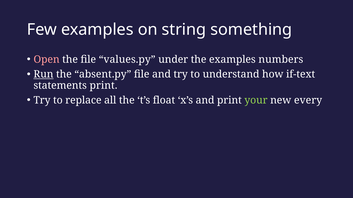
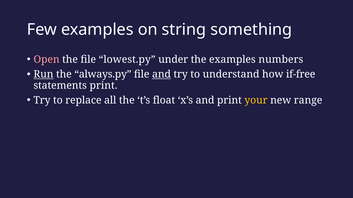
values.py: values.py -> lowest.py
absent.py: absent.py -> always.py
and at (161, 74) underline: none -> present
if-text: if-text -> if-free
your colour: light green -> yellow
every: every -> range
